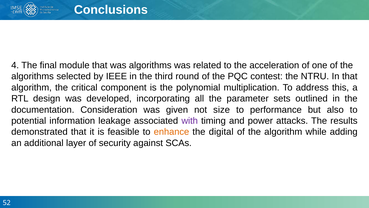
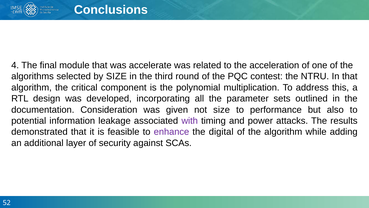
was algorithms: algorithms -> accelerate
by IEEE: IEEE -> SIZE
enhance colour: orange -> purple
